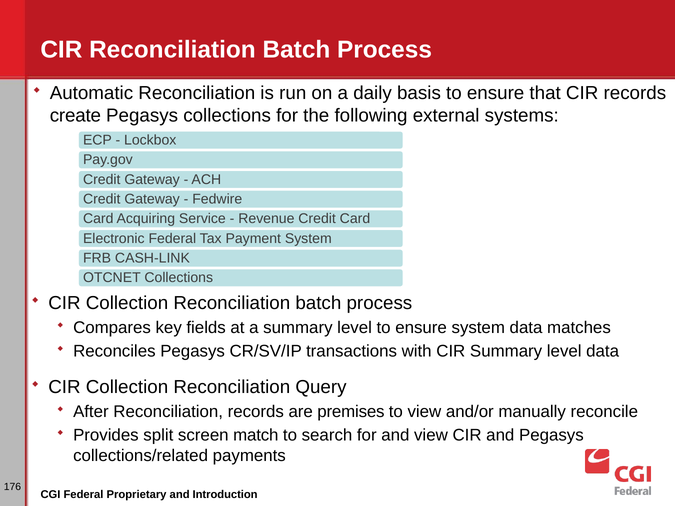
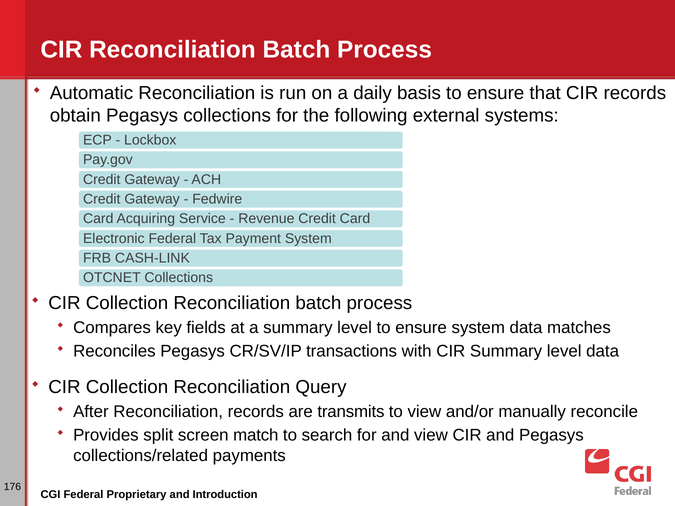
create: create -> obtain
premises: premises -> transmits
